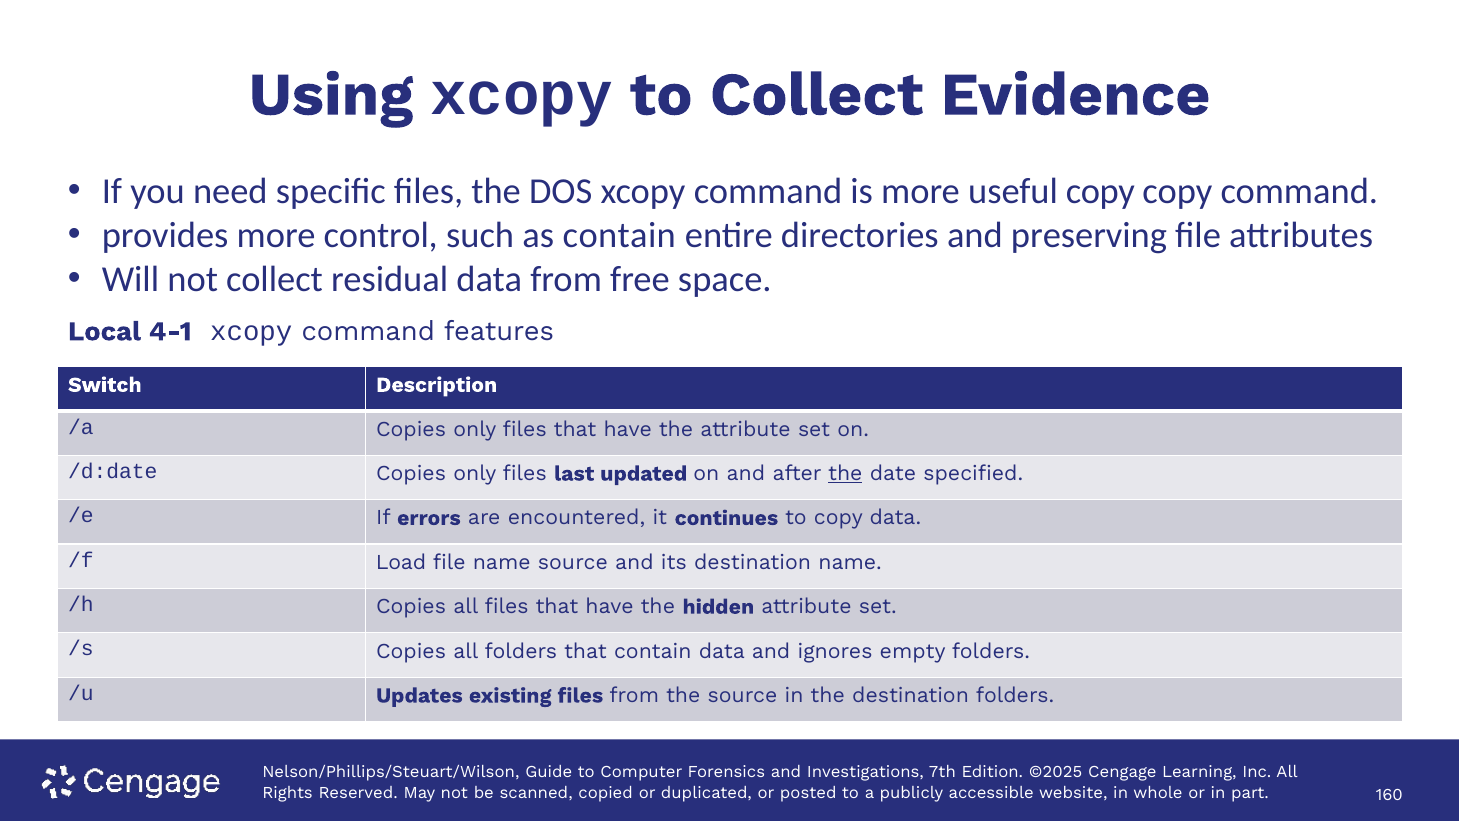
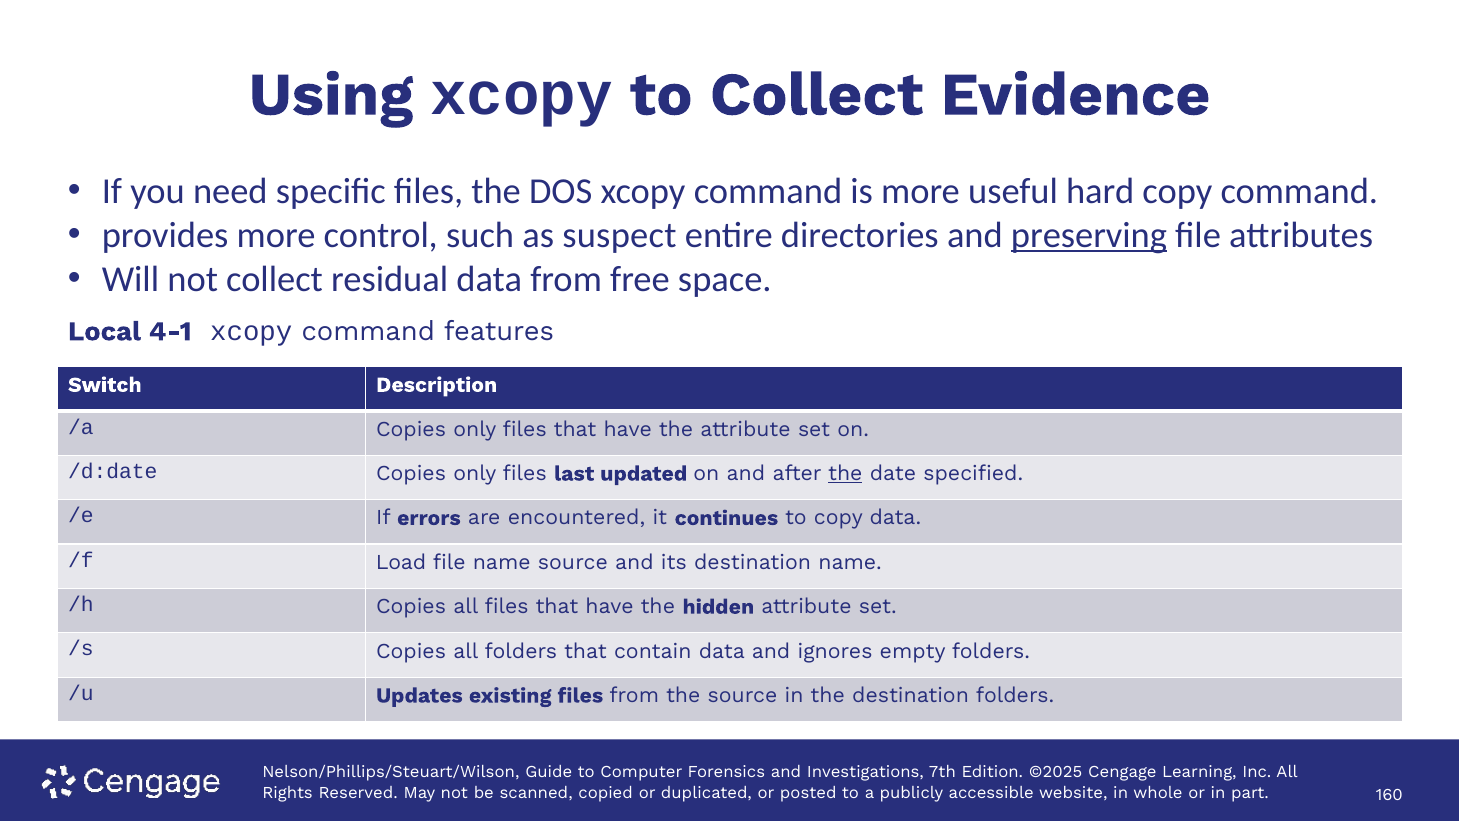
useful copy: copy -> hard
as contain: contain -> suspect
preserving underline: none -> present
